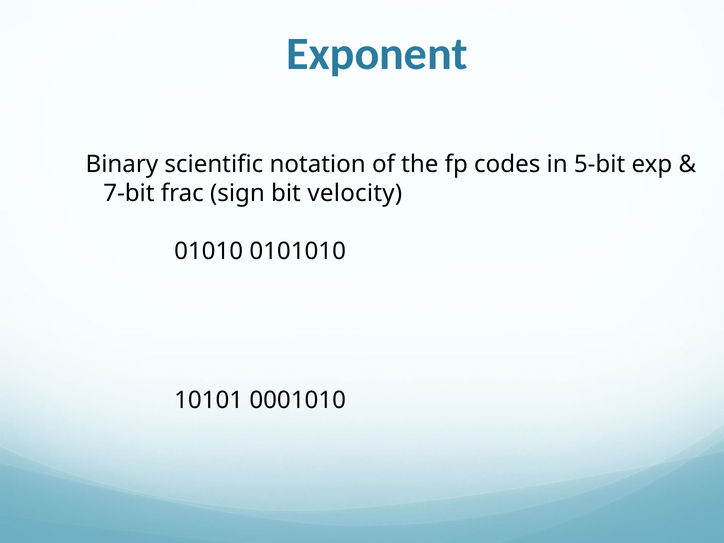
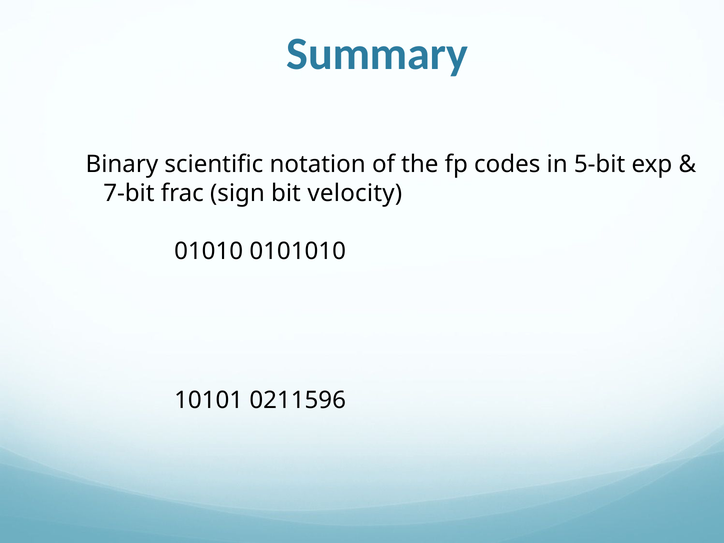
Exponent: Exponent -> Summary
0001010: 0001010 -> 0211596
